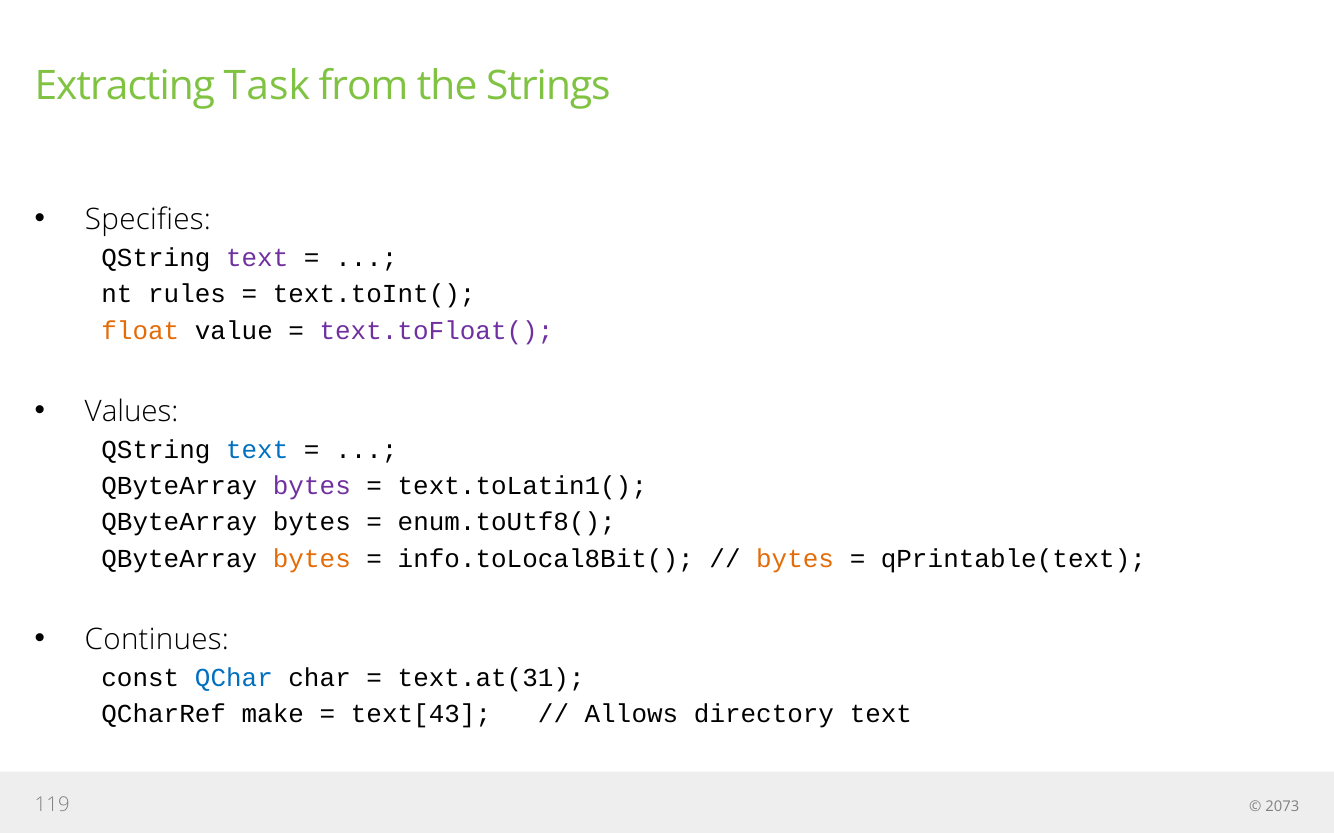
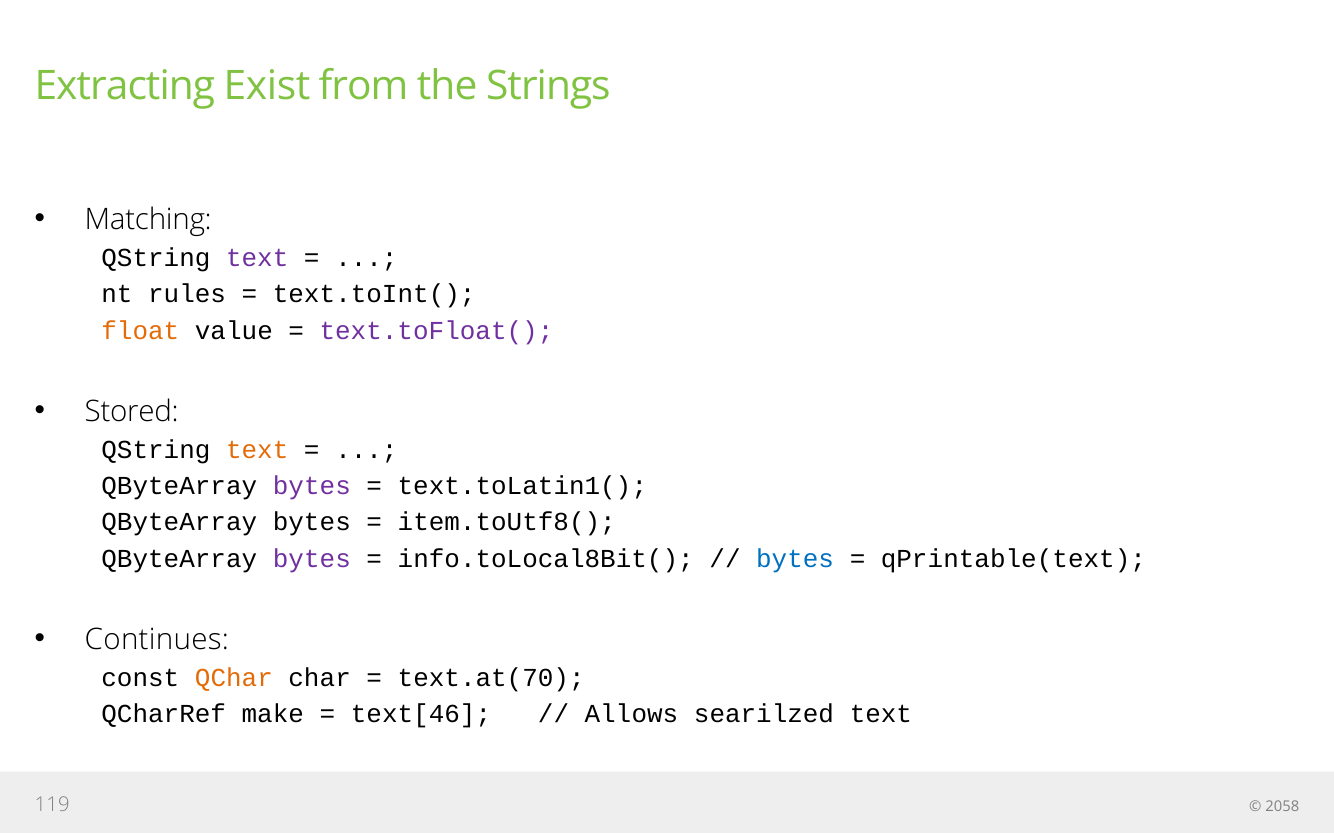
Task: Task -> Exist
Specifies: Specifies -> Matching
Values: Values -> Stored
text at (257, 450) colour: blue -> orange
enum.toUtf8(: enum.toUtf8( -> item.toUtf8(
bytes at (312, 559) colour: orange -> purple
bytes at (795, 559) colour: orange -> blue
QChar colour: blue -> orange
text.at(31: text.at(31 -> text.at(70
text[43: text[43 -> text[46
directory: directory -> searilzed
2073: 2073 -> 2058
